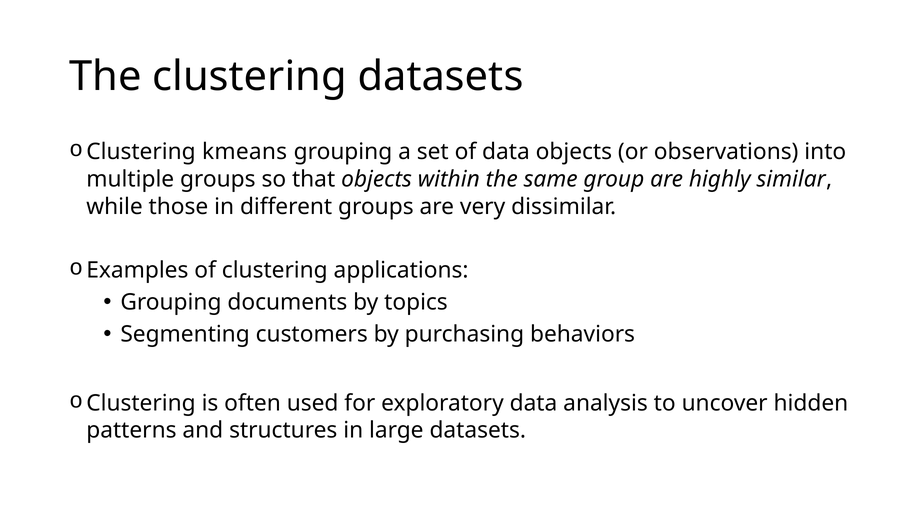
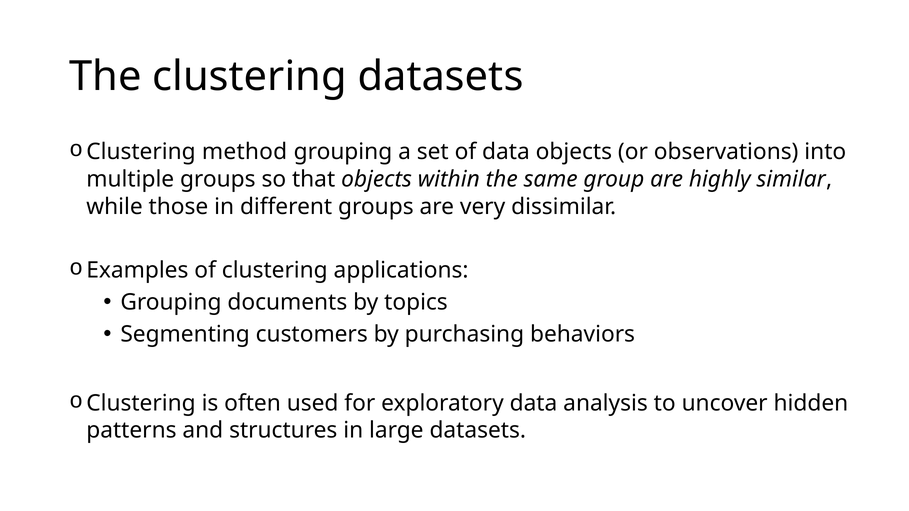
kmeans: kmeans -> method
